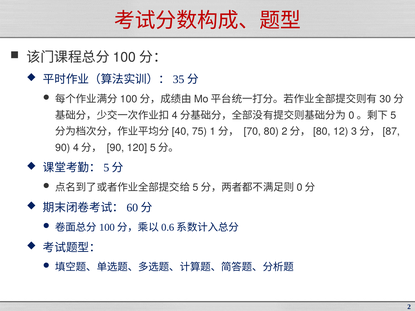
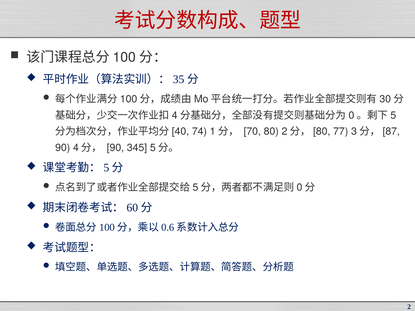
75: 75 -> 74
12: 12 -> 77
120: 120 -> 345
